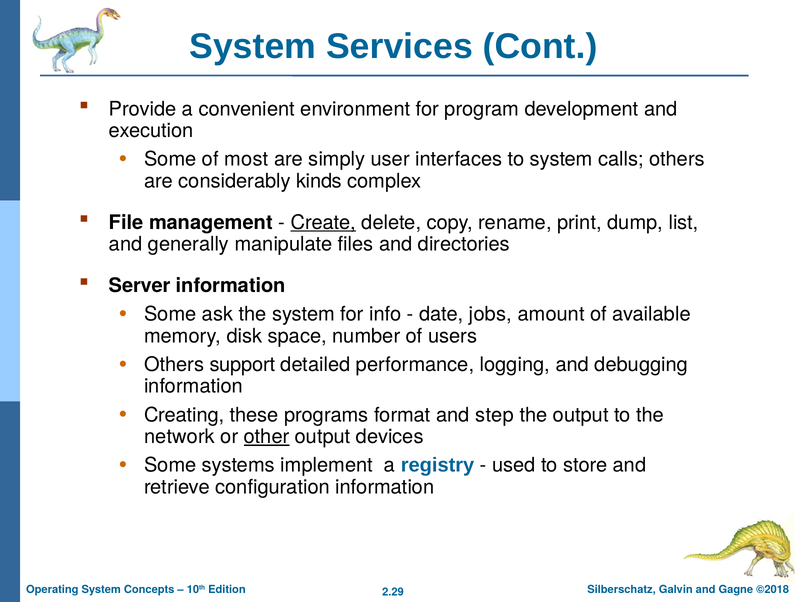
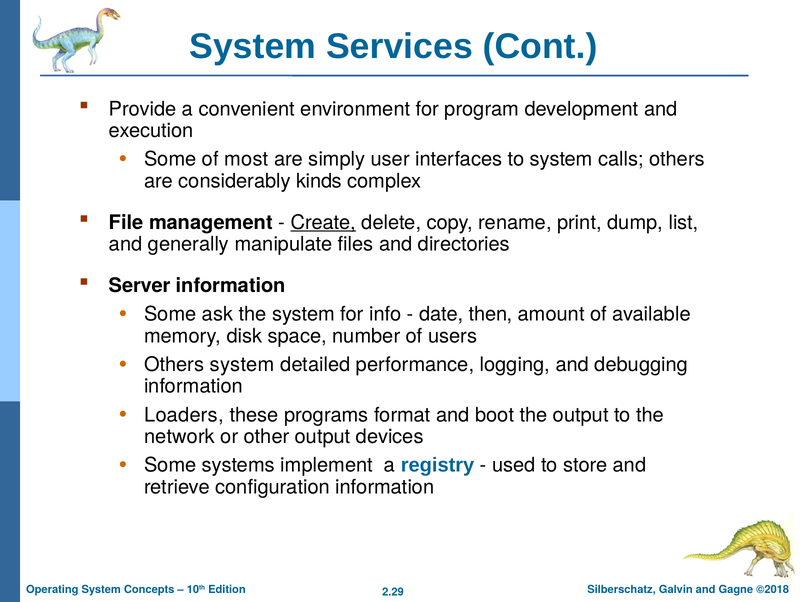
jobs: jobs -> then
Others support: support -> system
Creating: Creating -> Loaders
step: step -> boot
other underline: present -> none
